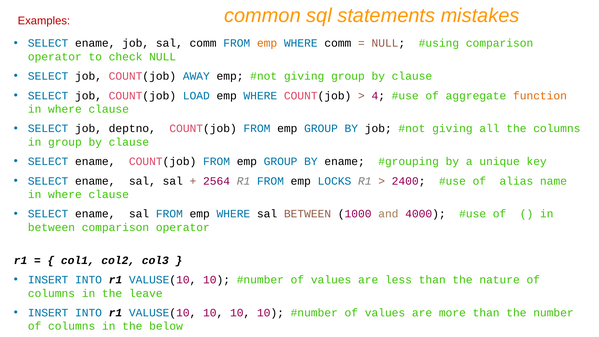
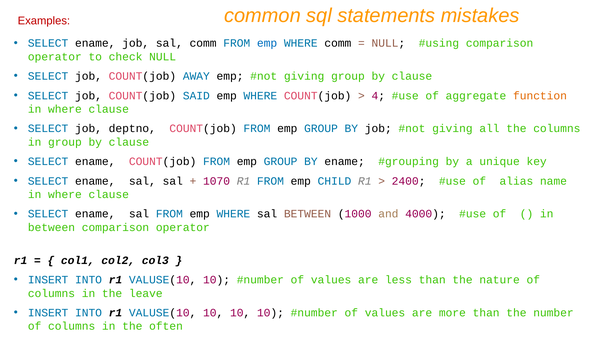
emp at (267, 43) colour: orange -> blue
LOAD: LOAD -> SAID
2564: 2564 -> 1070
LOCKS: LOCKS -> CHILD
below: below -> often
